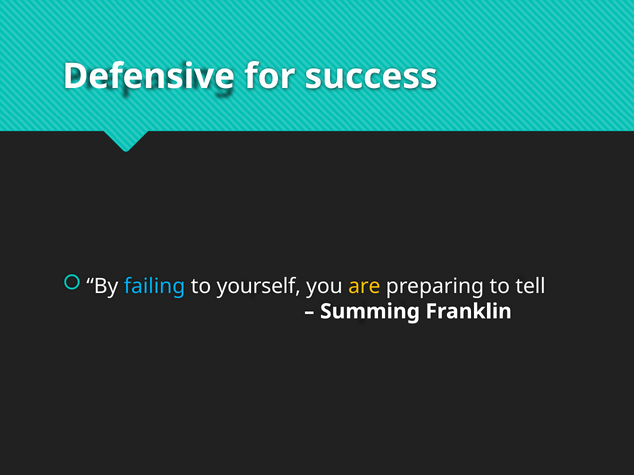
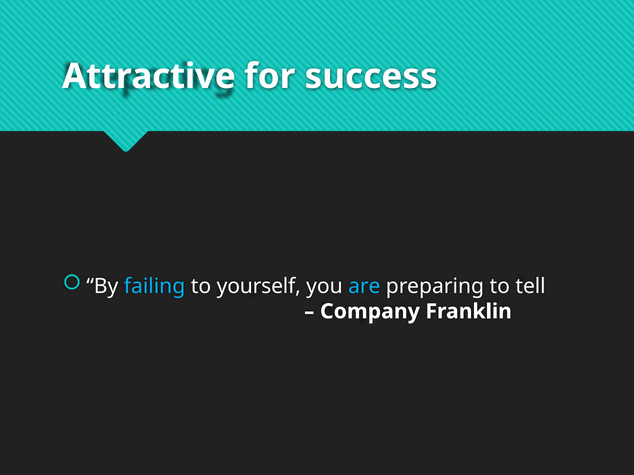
Defensive: Defensive -> Attractive
are colour: yellow -> light blue
Summing: Summing -> Company
